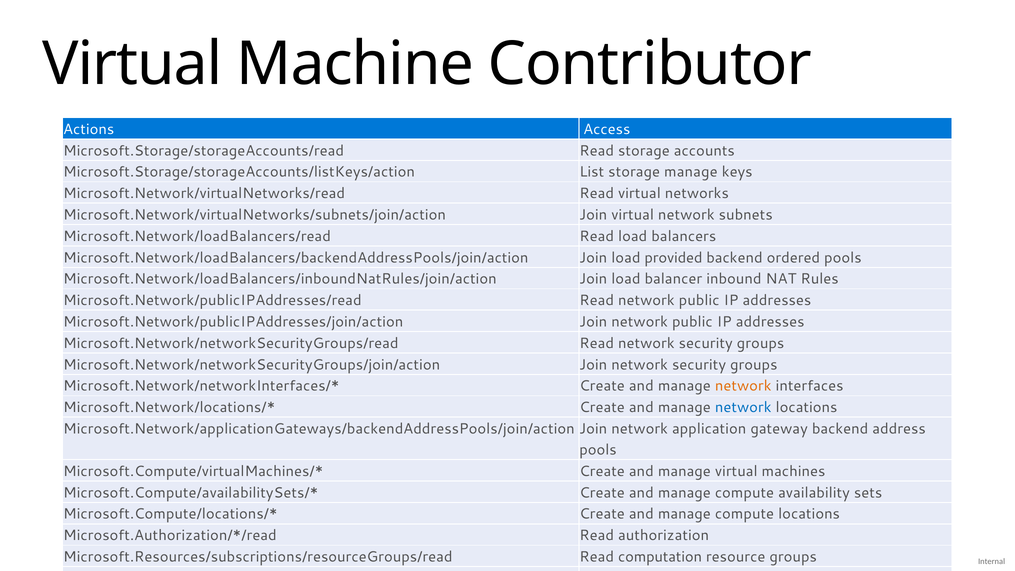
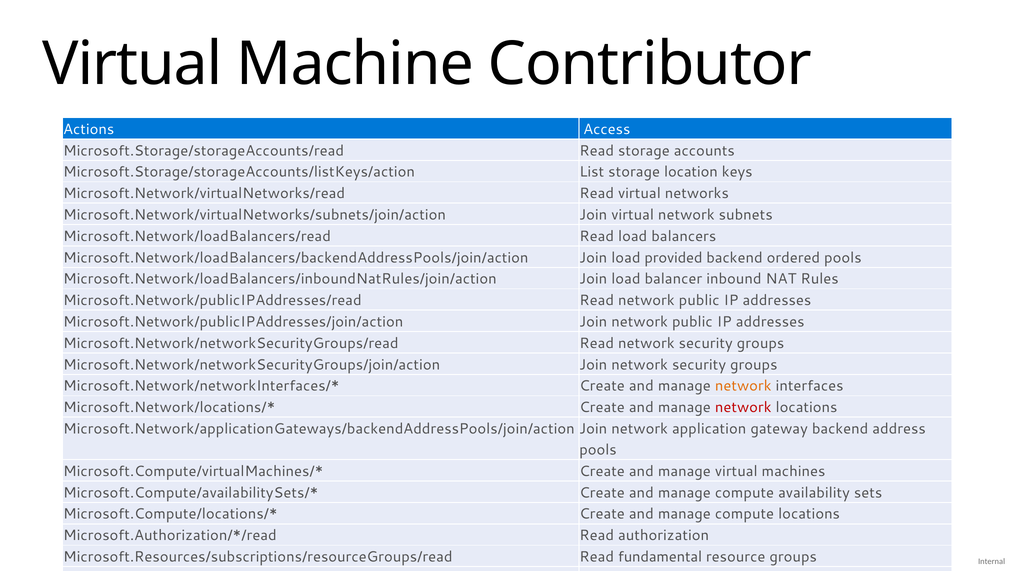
storage manage: manage -> location
network at (743, 407) colour: blue -> red
computation: computation -> fundamental
